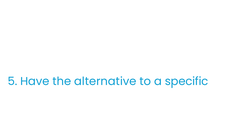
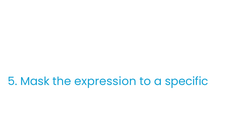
Have: Have -> Mask
alternative: alternative -> expression
